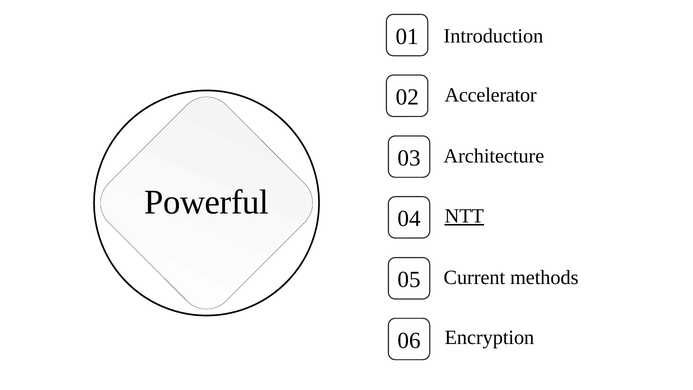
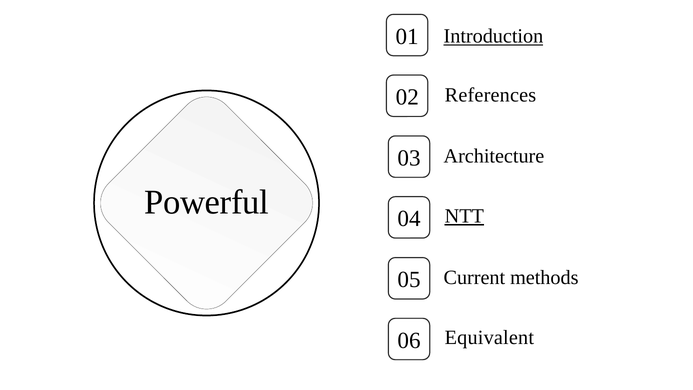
Introduction underline: none -> present
Accelerator: Accelerator -> References
Encryption: Encryption -> Equivalent
